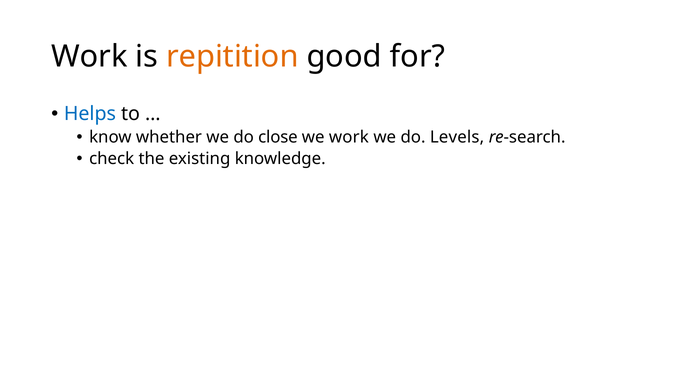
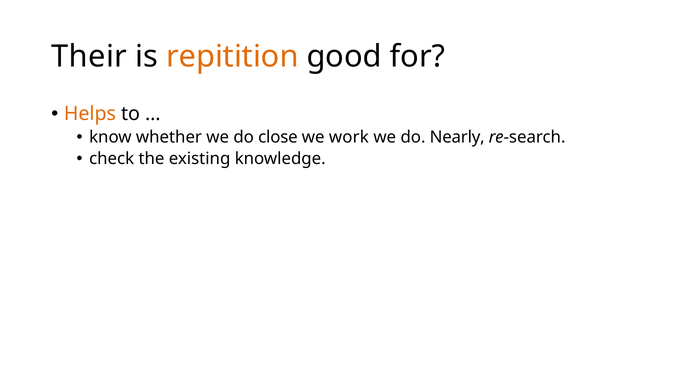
Work at (89, 57): Work -> Their
Helps colour: blue -> orange
Levels: Levels -> Nearly
